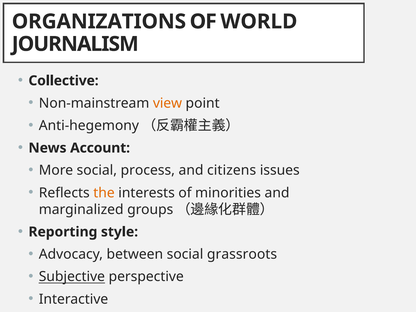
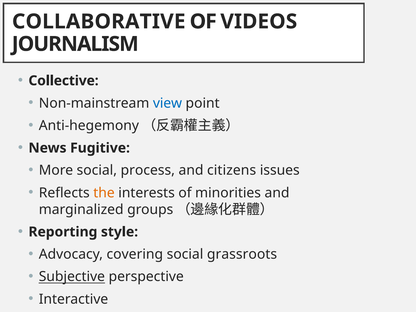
ORGANIZATIONS: ORGANIZATIONS -> COLLABORATIVE
WORLD: WORLD -> VIDEOS
view colour: orange -> blue
Account: Account -> Fugitive
between: between -> covering
